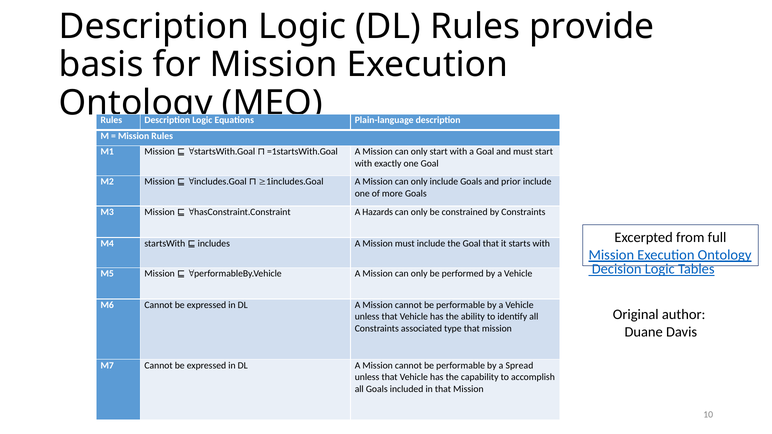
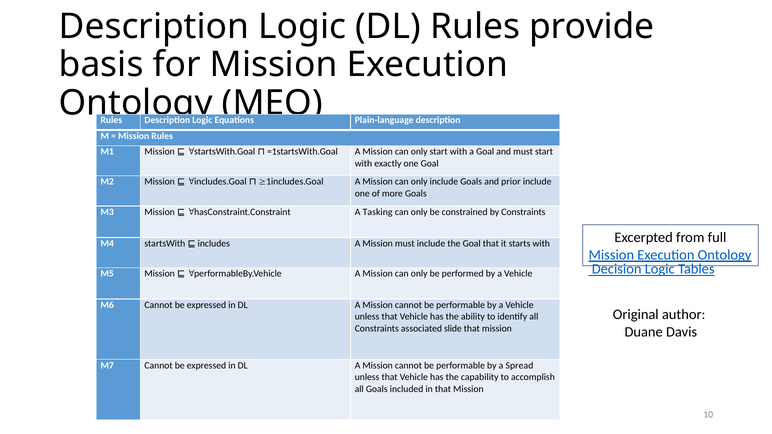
Hazards: Hazards -> Tasking
type: type -> slide
